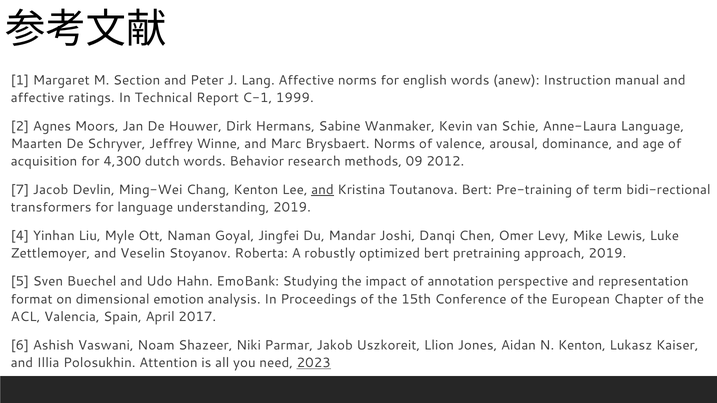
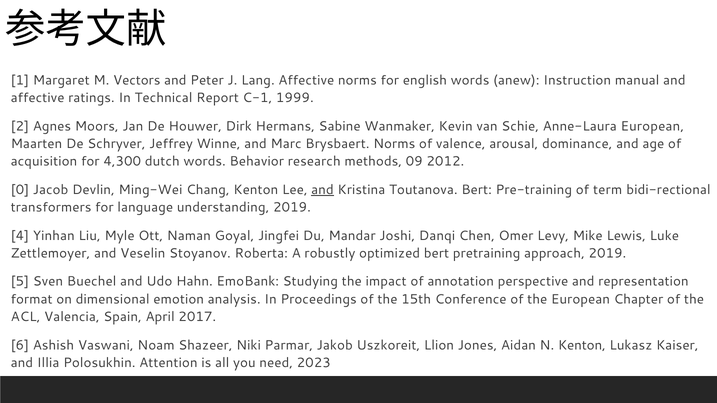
Section: Section -> Vectors
Anne-Laura Language: Language -> European
7: 7 -> 0
2023 underline: present -> none
